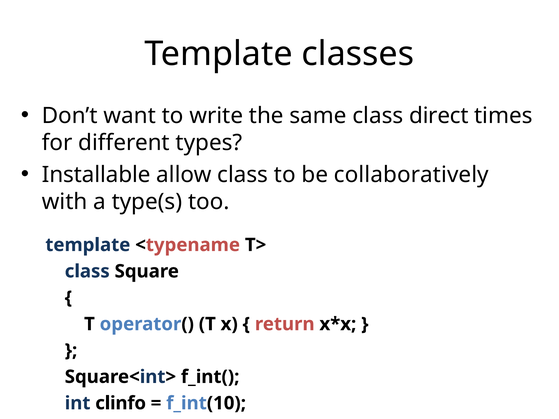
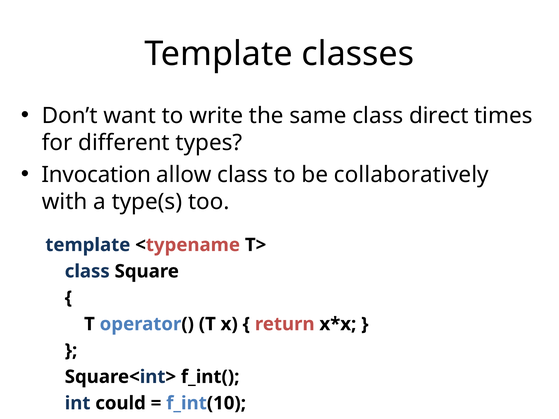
Installable: Installable -> Invocation
clinfo: clinfo -> could
